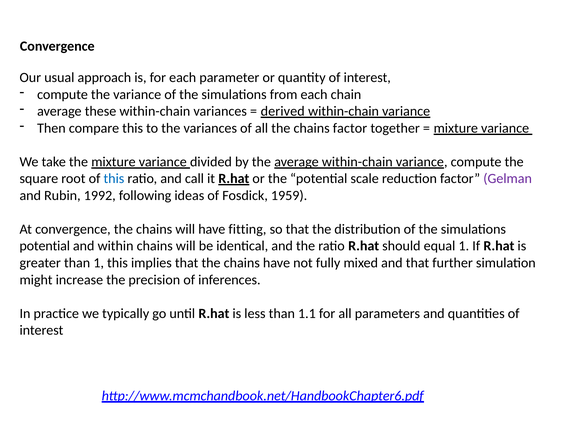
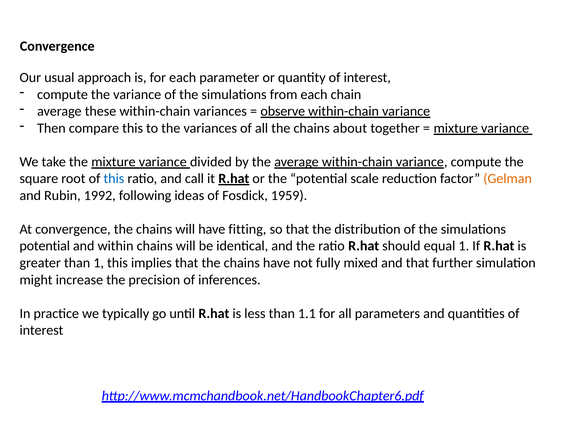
derived: derived -> observe
chains factor: factor -> about
Gelman colour: purple -> orange
